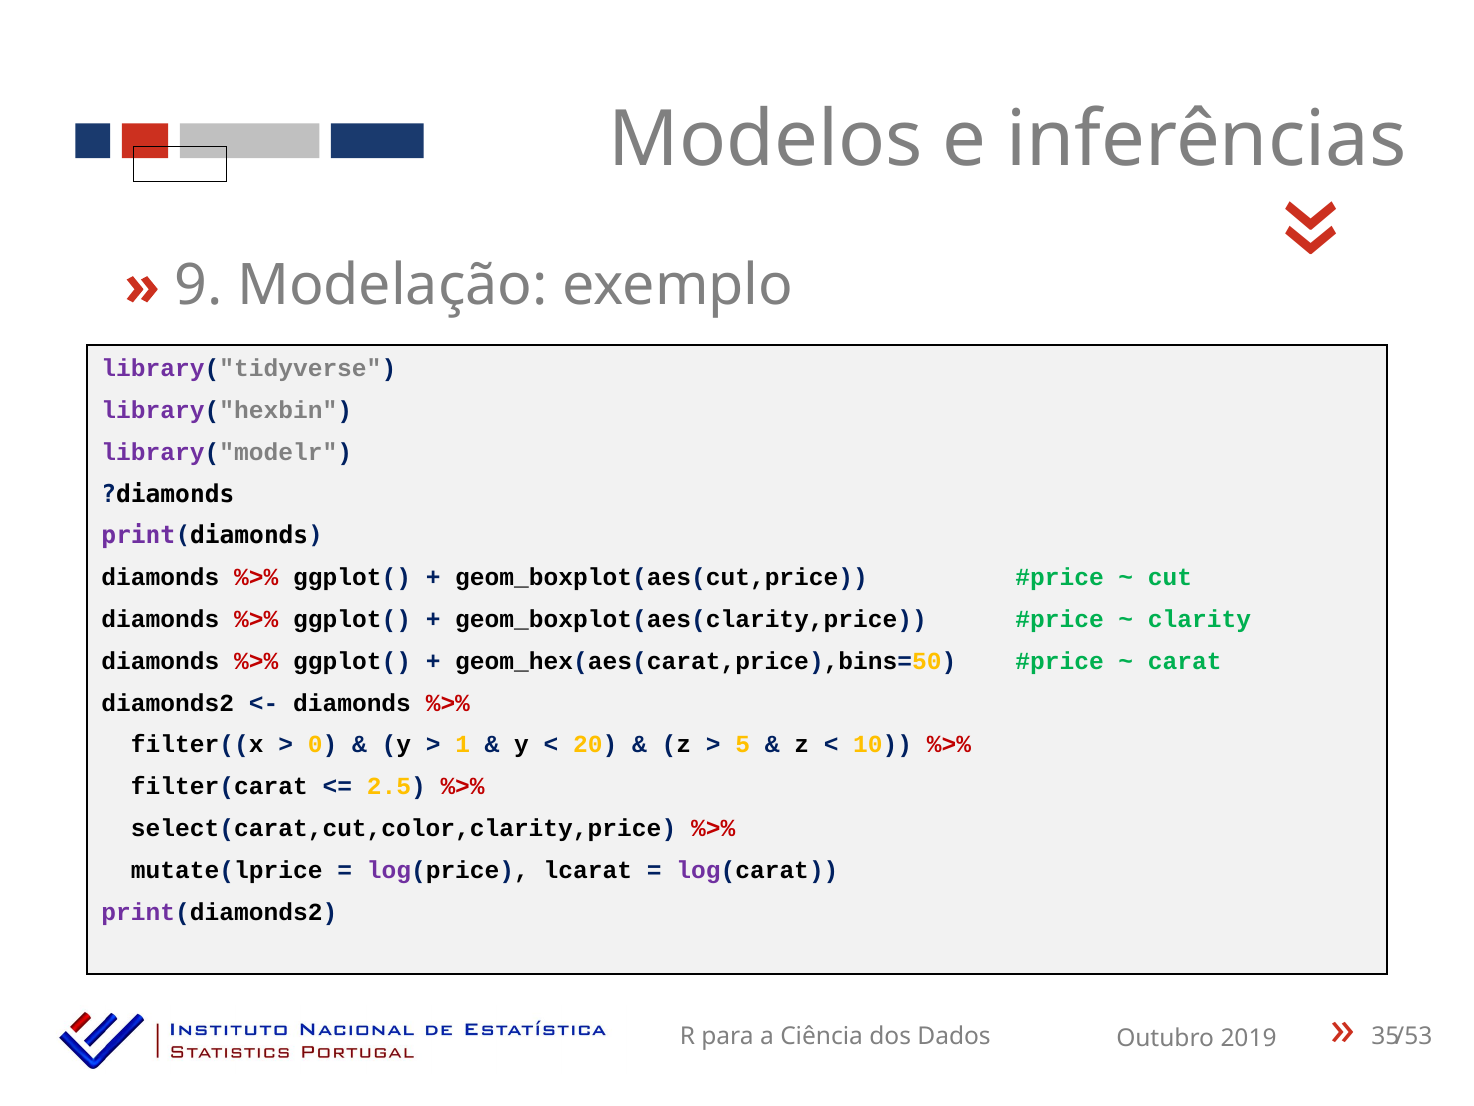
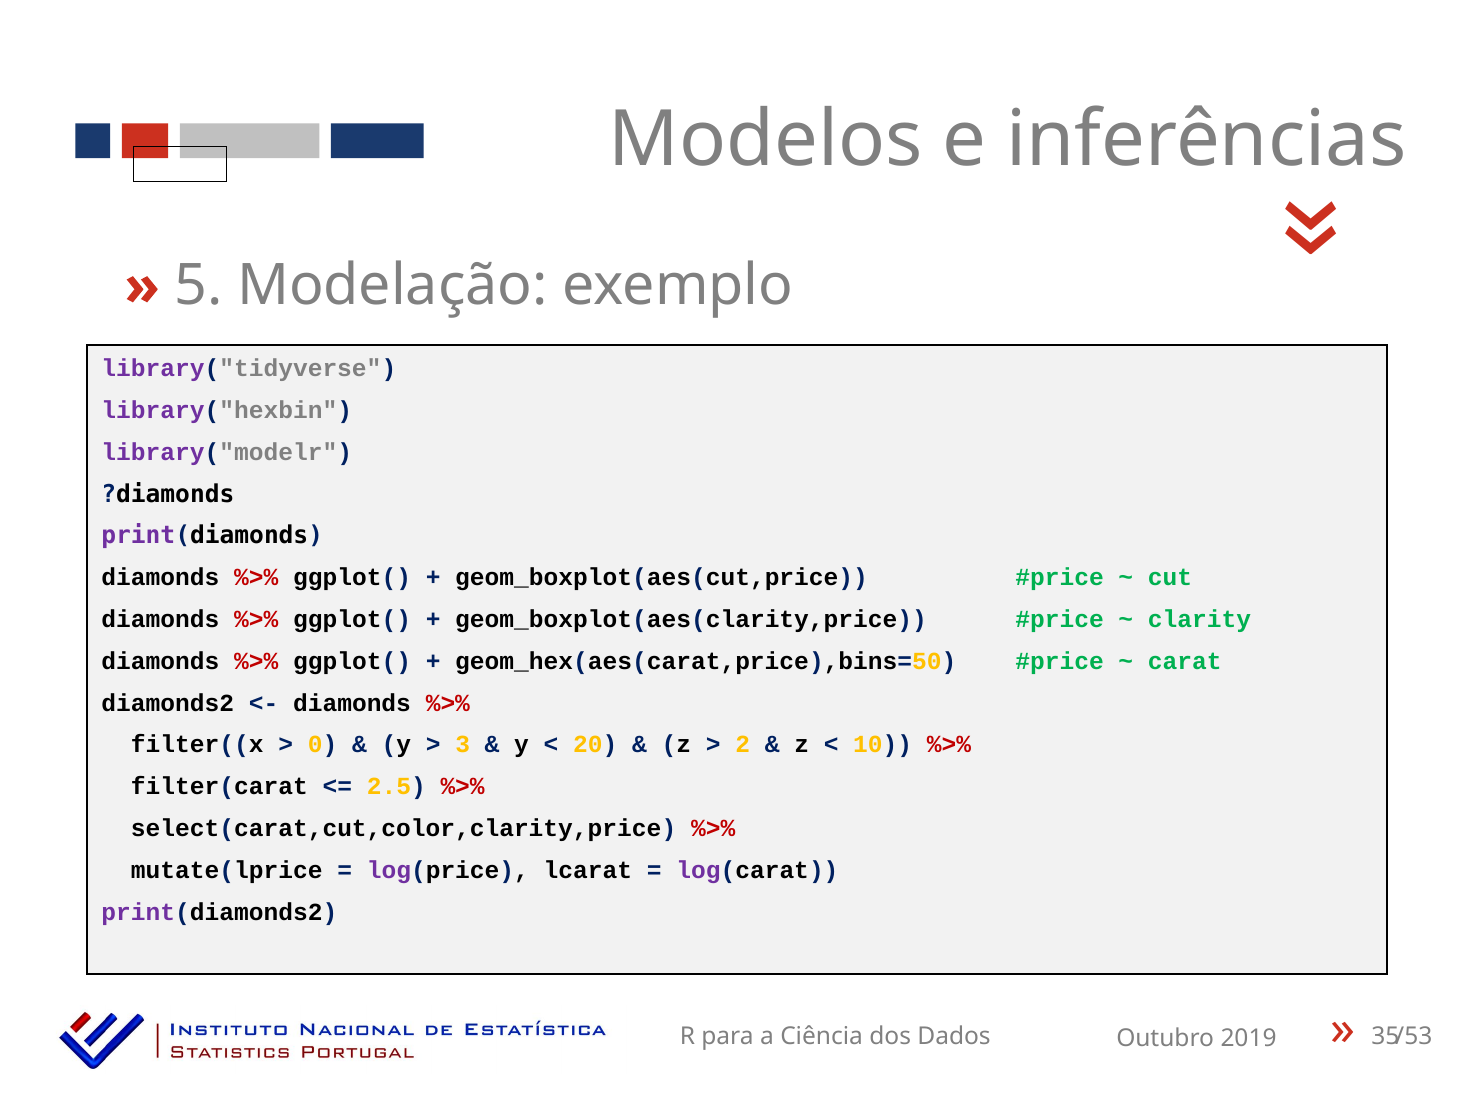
9: 9 -> 5
1: 1 -> 3
5: 5 -> 2
